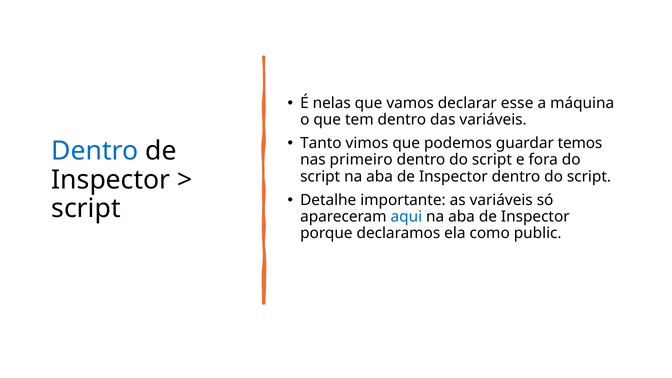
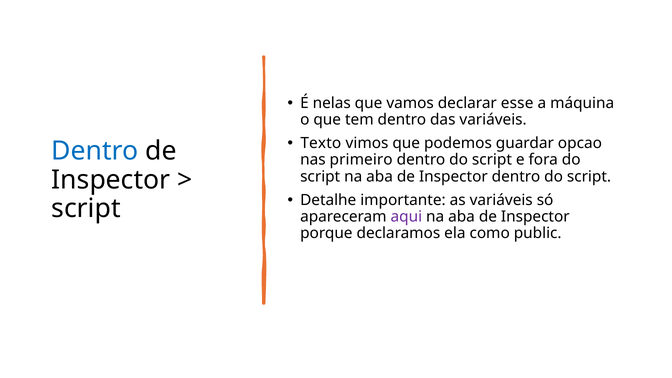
Tanto: Tanto -> Texto
temos: temos -> opcao
aqui colour: blue -> purple
